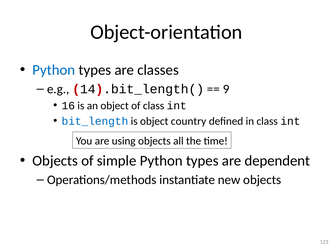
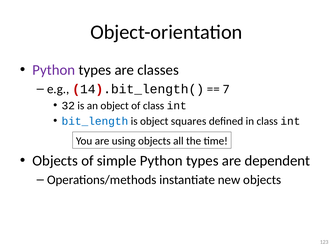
Python at (54, 70) colour: blue -> purple
9: 9 -> 7
16: 16 -> 32
country: country -> squares
